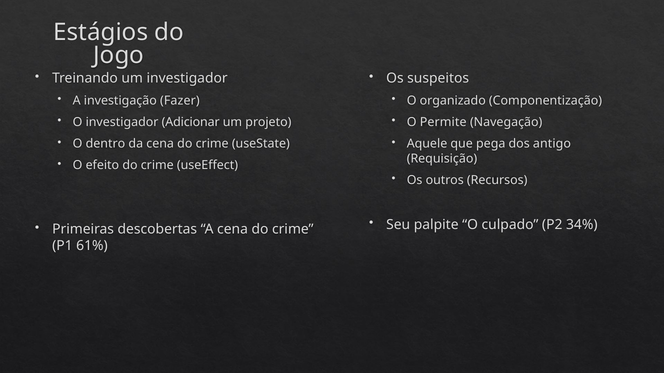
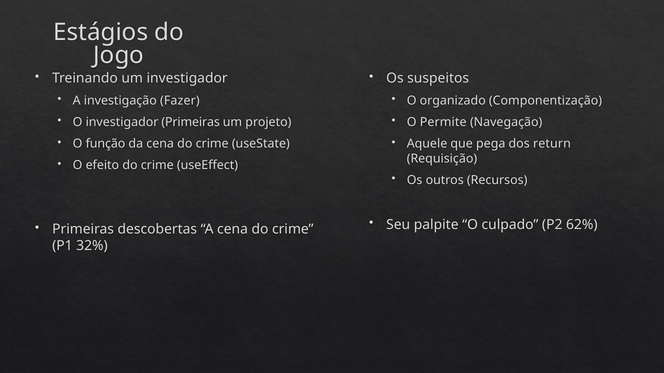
investigador Adicionar: Adicionar -> Primeiras
dentro: dentro -> função
antigo: antigo -> return
34%: 34% -> 62%
61%: 61% -> 32%
